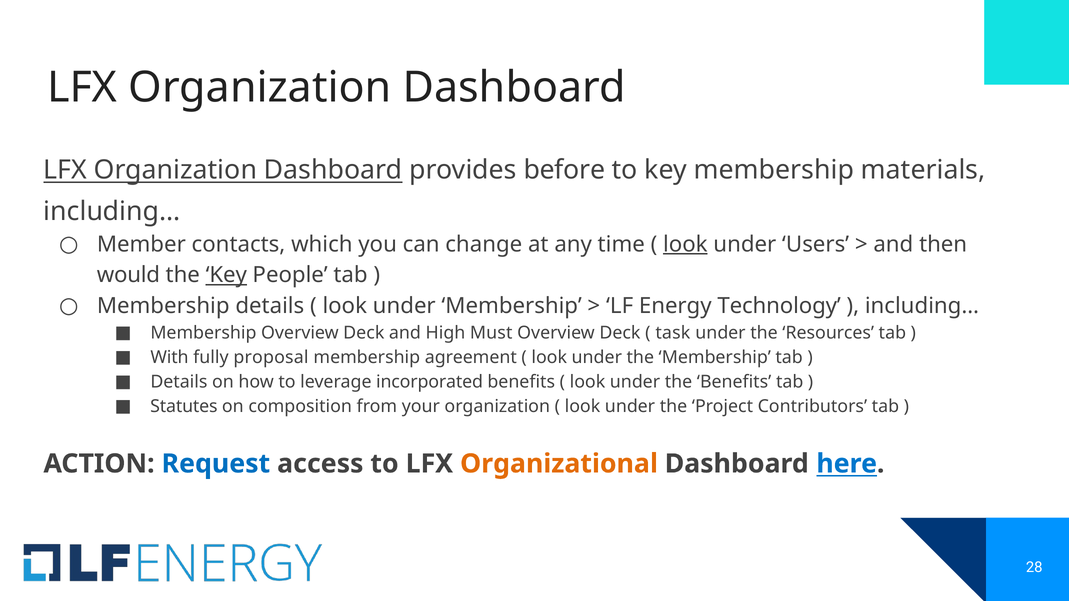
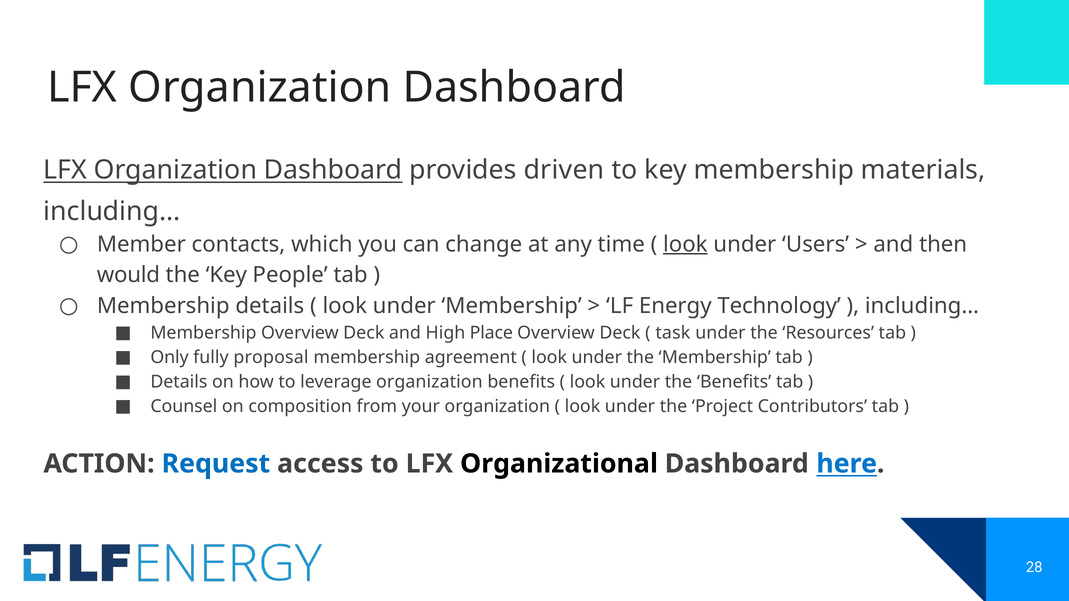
before: before -> driven
Key at (226, 275) underline: present -> none
Must: Must -> Place
With: With -> Only
leverage incorporated: incorporated -> organization
Statutes: Statutes -> Counsel
Organizational colour: orange -> black
